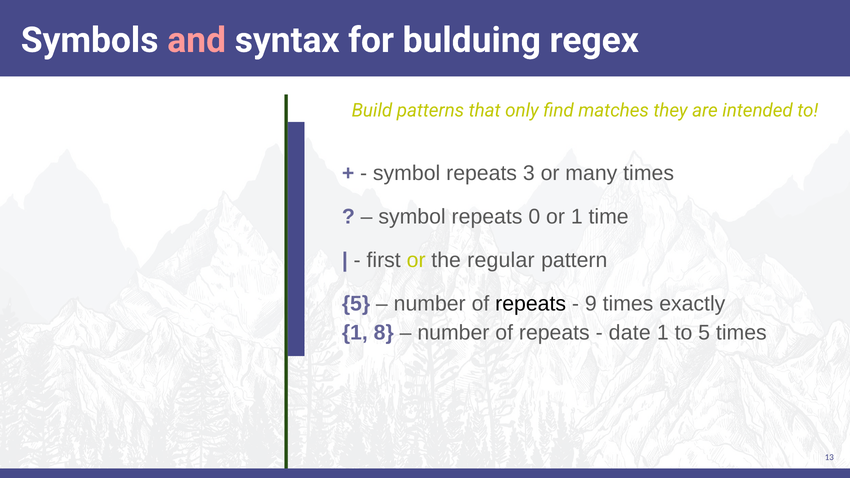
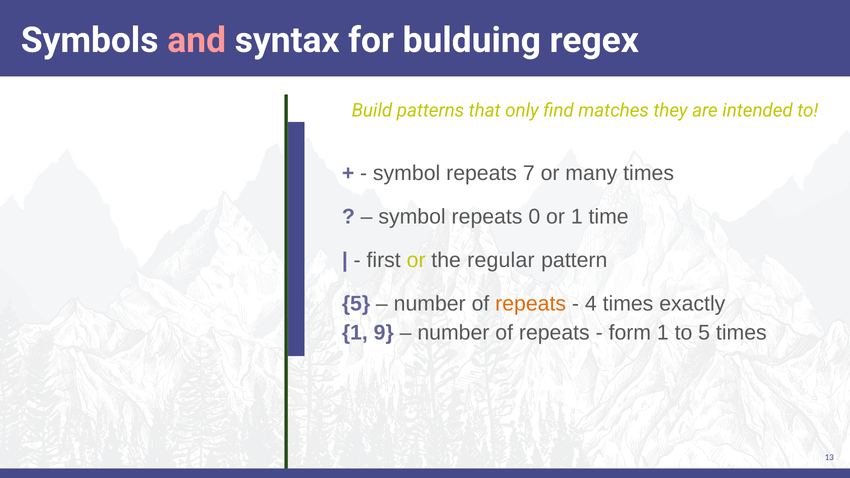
3: 3 -> 7
repeats at (531, 304) colour: black -> orange
9: 9 -> 4
8: 8 -> 9
date: date -> form
